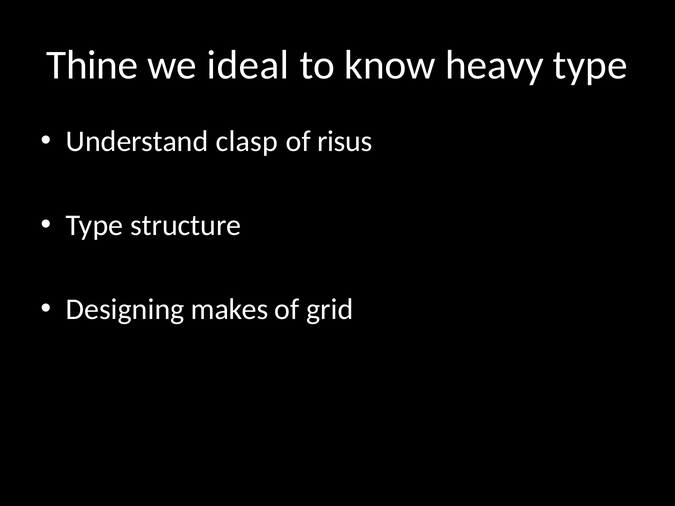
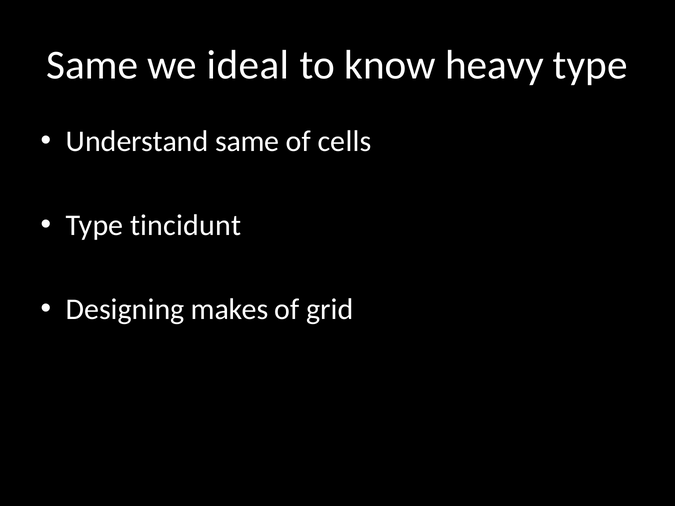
Thine at (92, 65): Thine -> Same
Understand clasp: clasp -> same
risus: risus -> cells
structure: structure -> tincidunt
